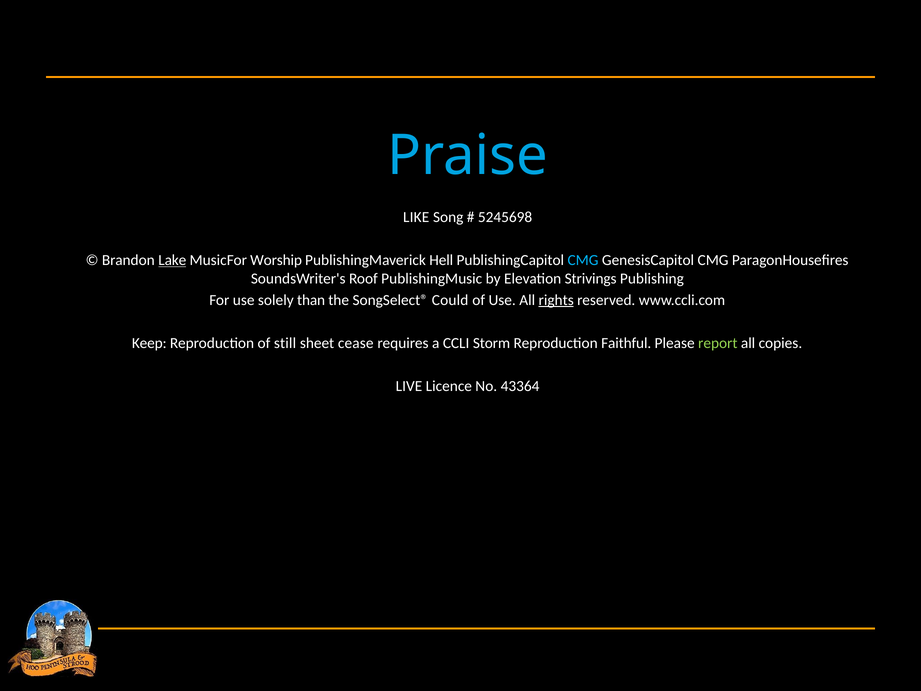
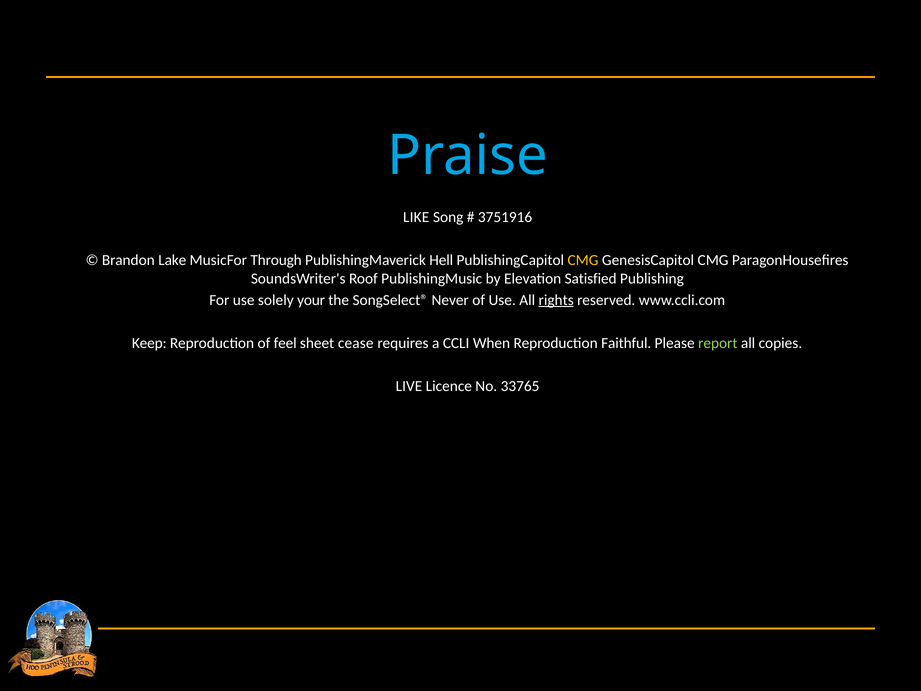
5245698: 5245698 -> 3751916
Lake underline: present -> none
Worship: Worship -> Through
CMG at (583, 260) colour: light blue -> yellow
Strivings: Strivings -> Satisfied
than: than -> your
Could: Could -> Never
still: still -> feel
Storm: Storm -> When
43364: 43364 -> 33765
